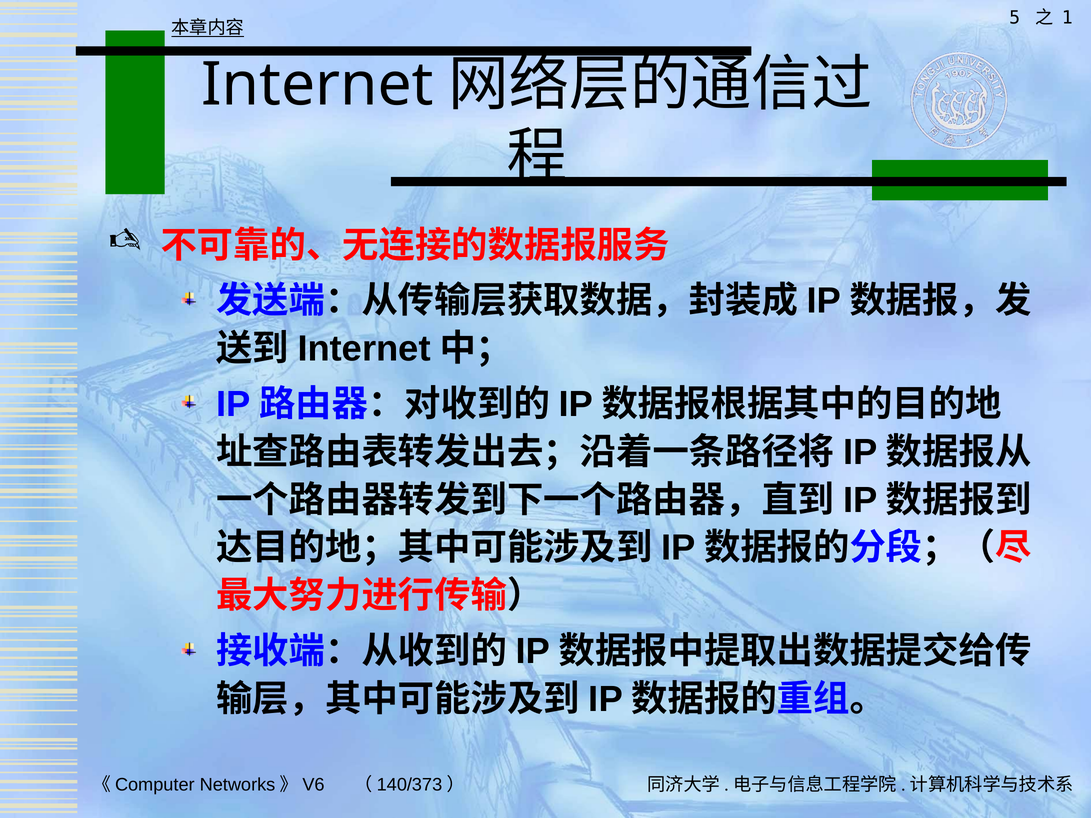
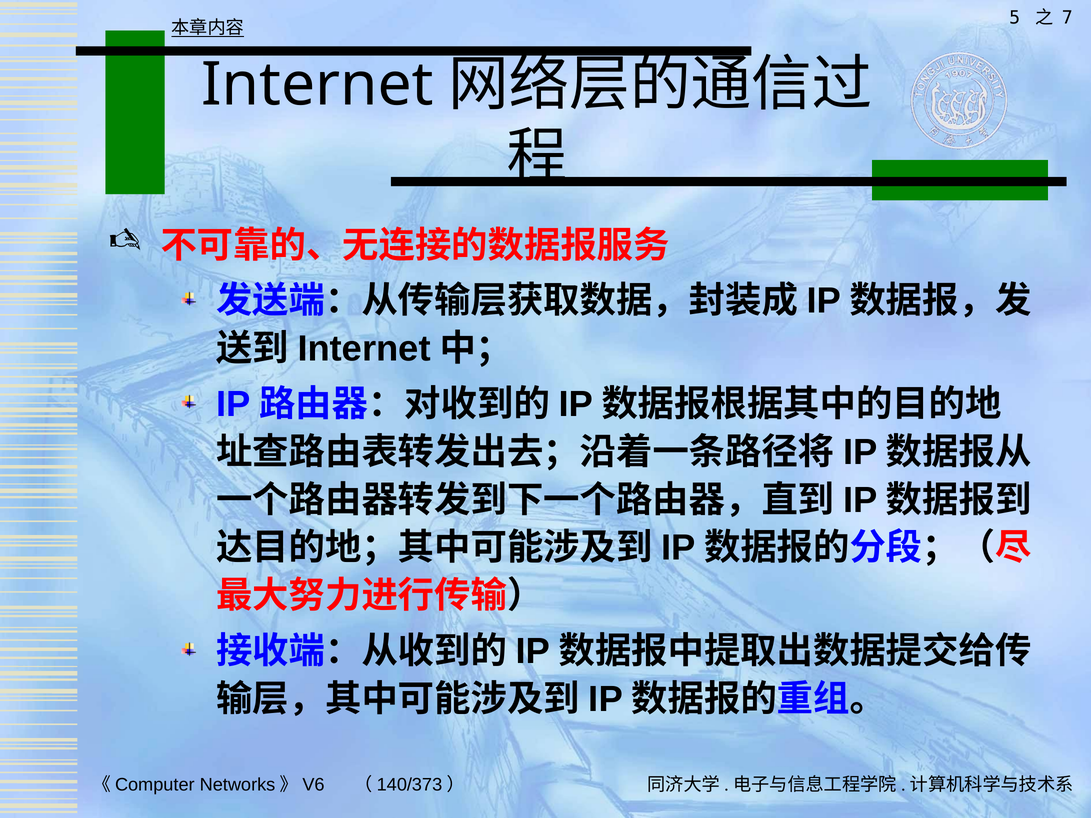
1: 1 -> 7
